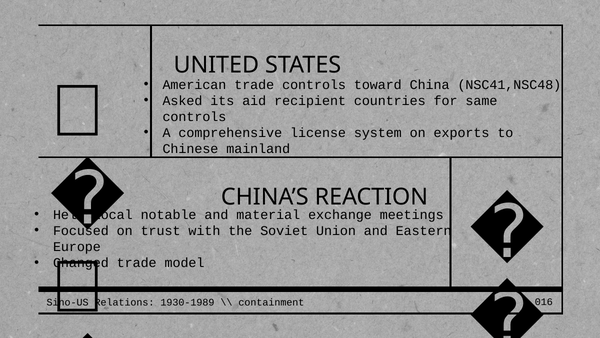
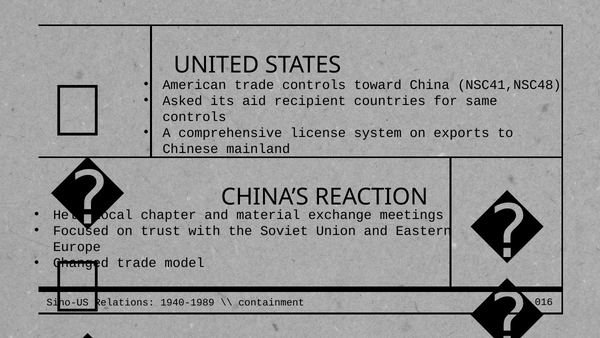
notable: notable -> chapter
1930-1989: 1930-1989 -> 1940-1989
